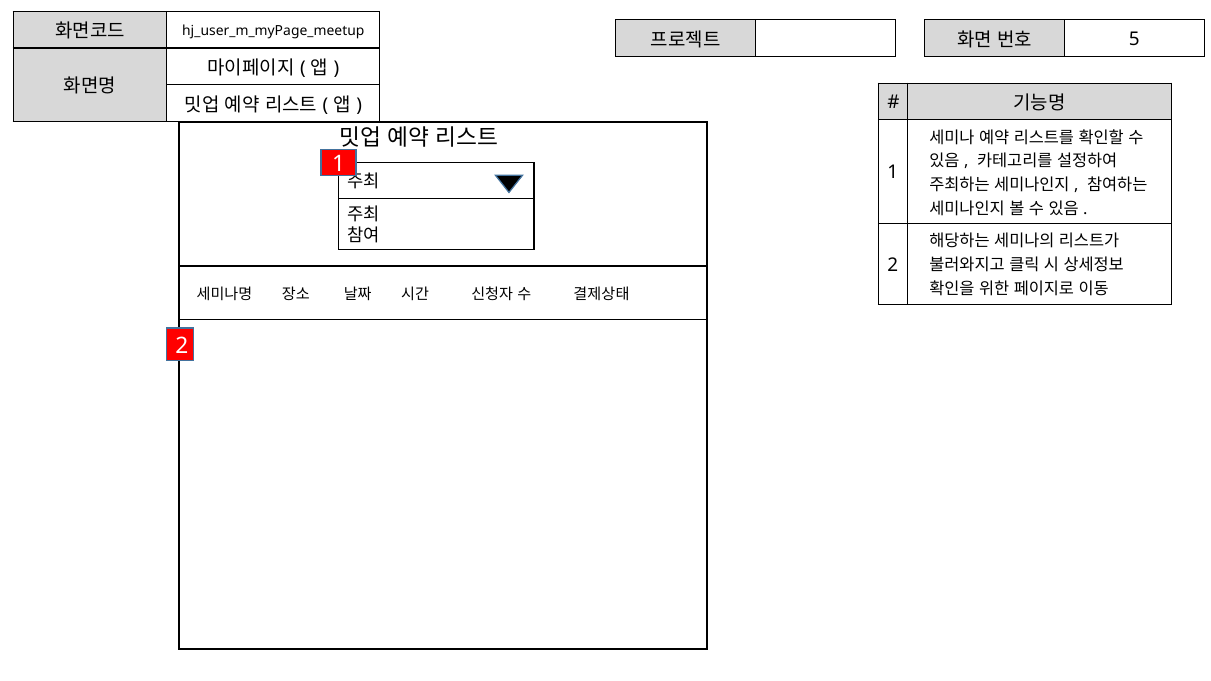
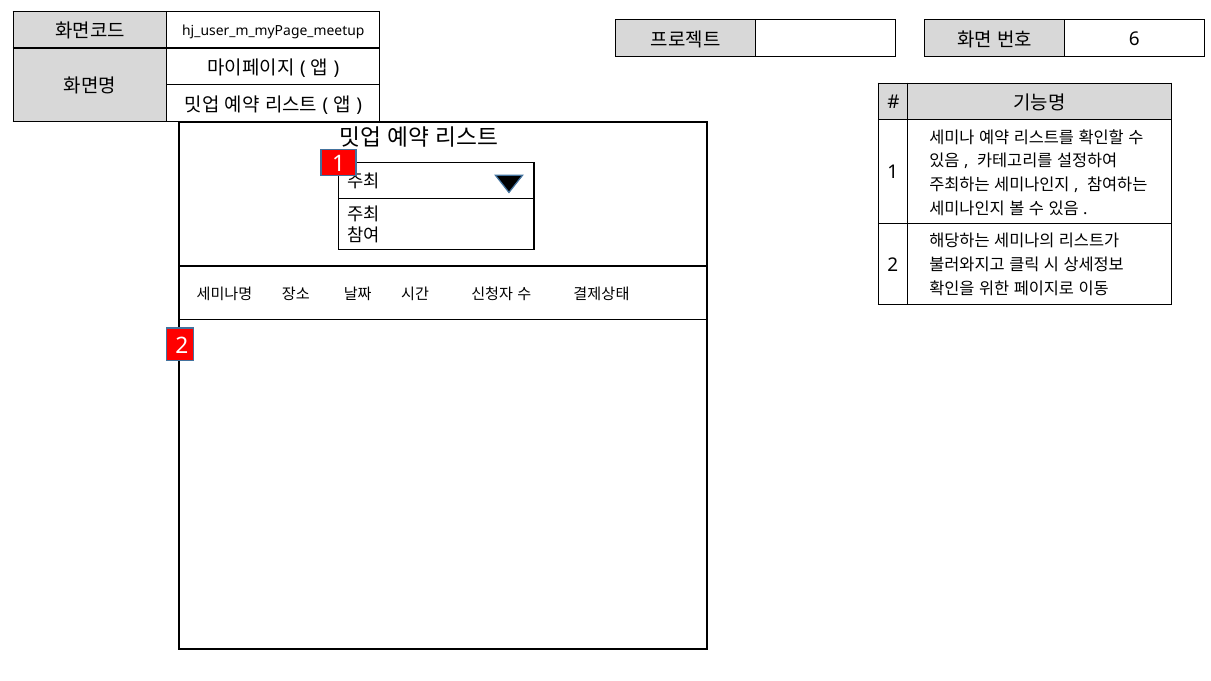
5: 5 -> 6
